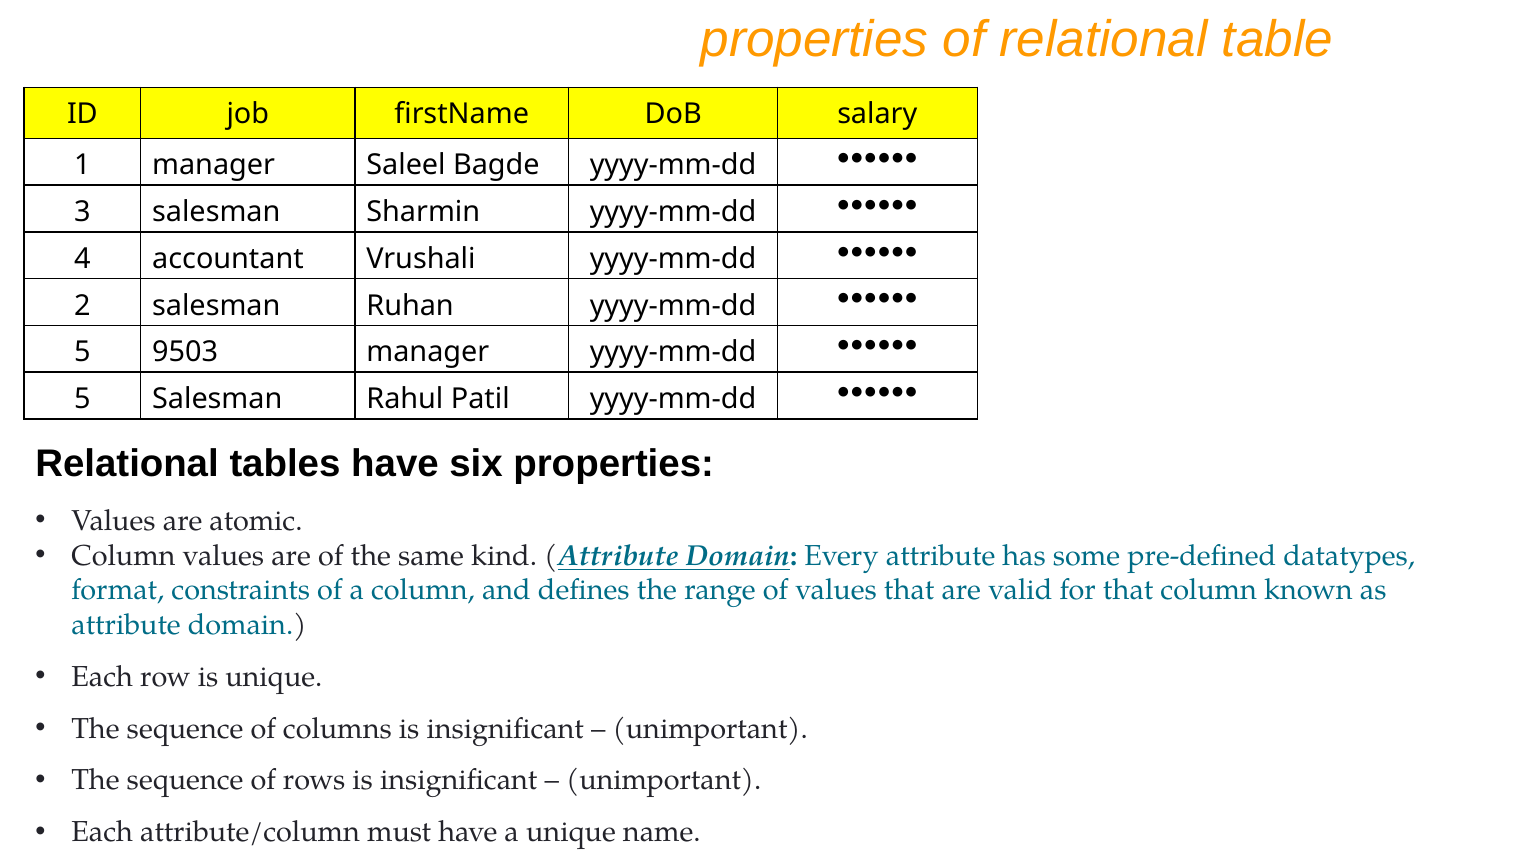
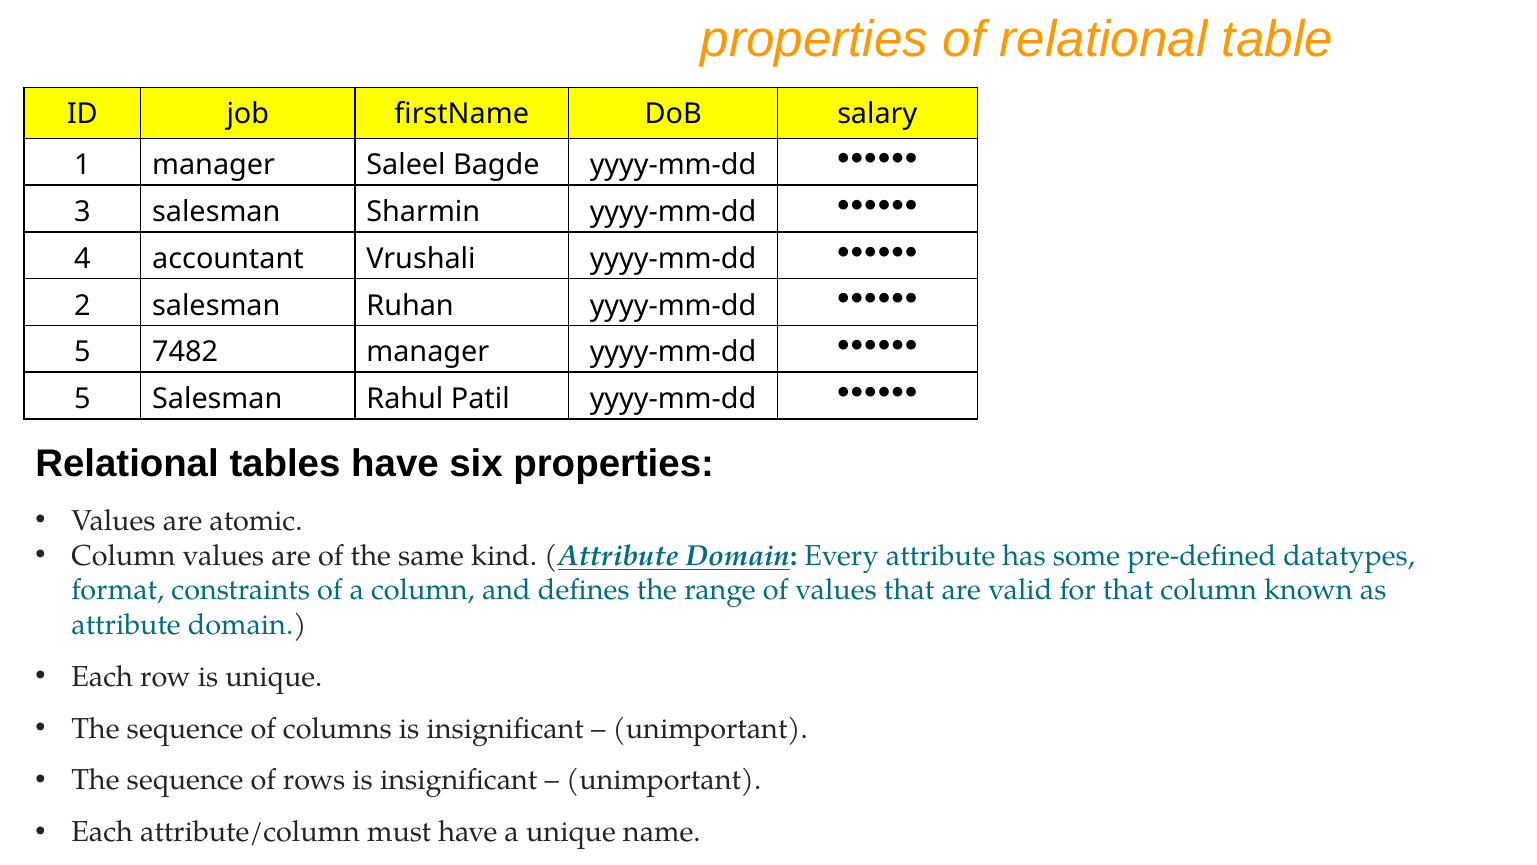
9503: 9503 -> 7482
